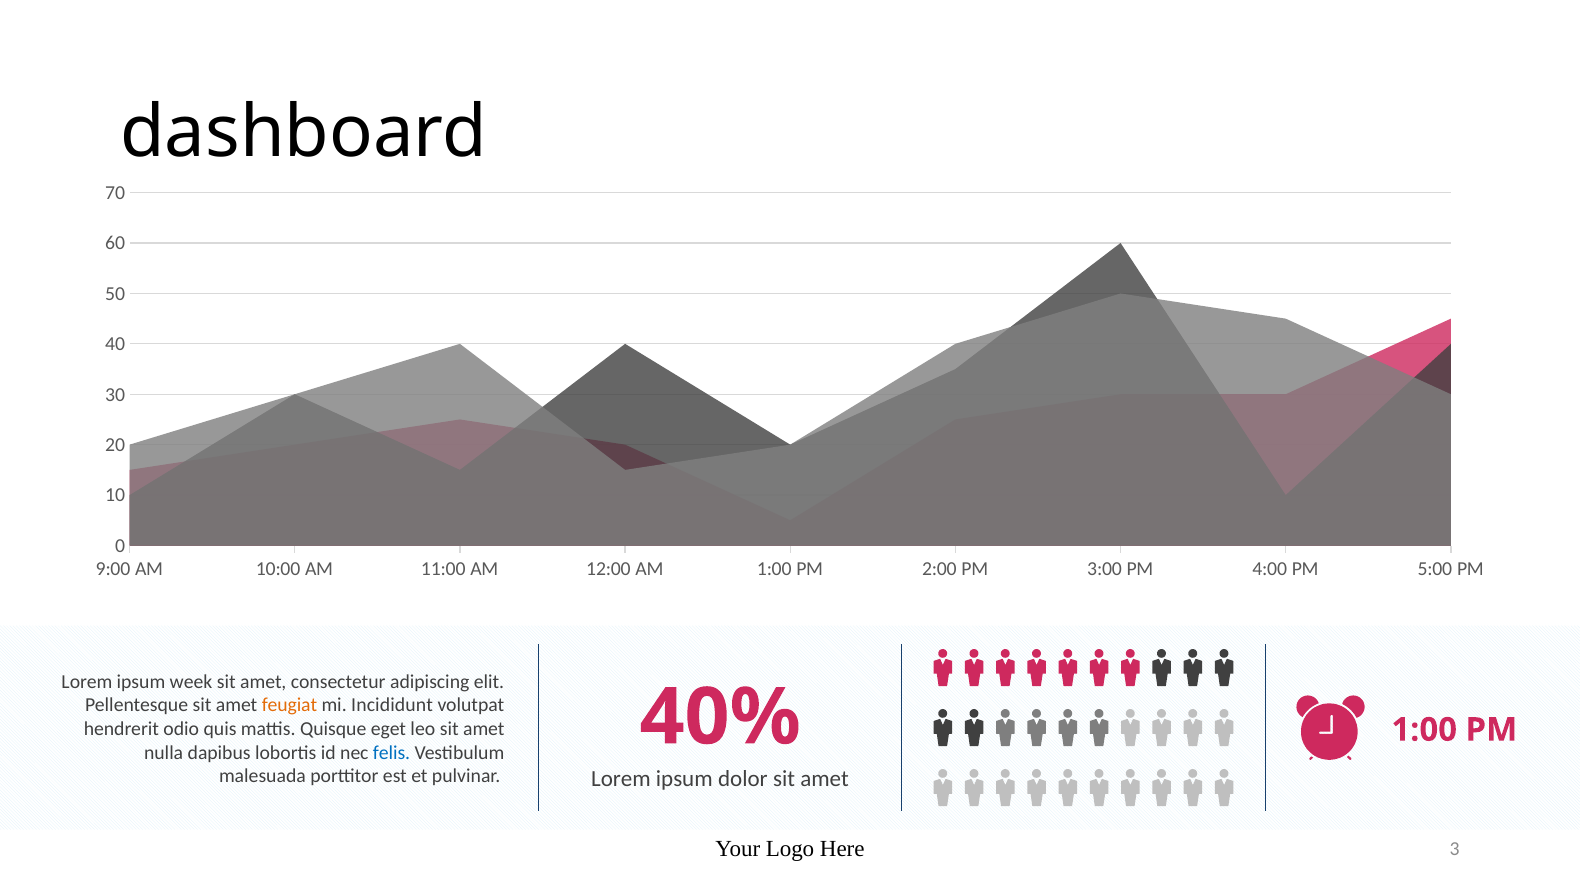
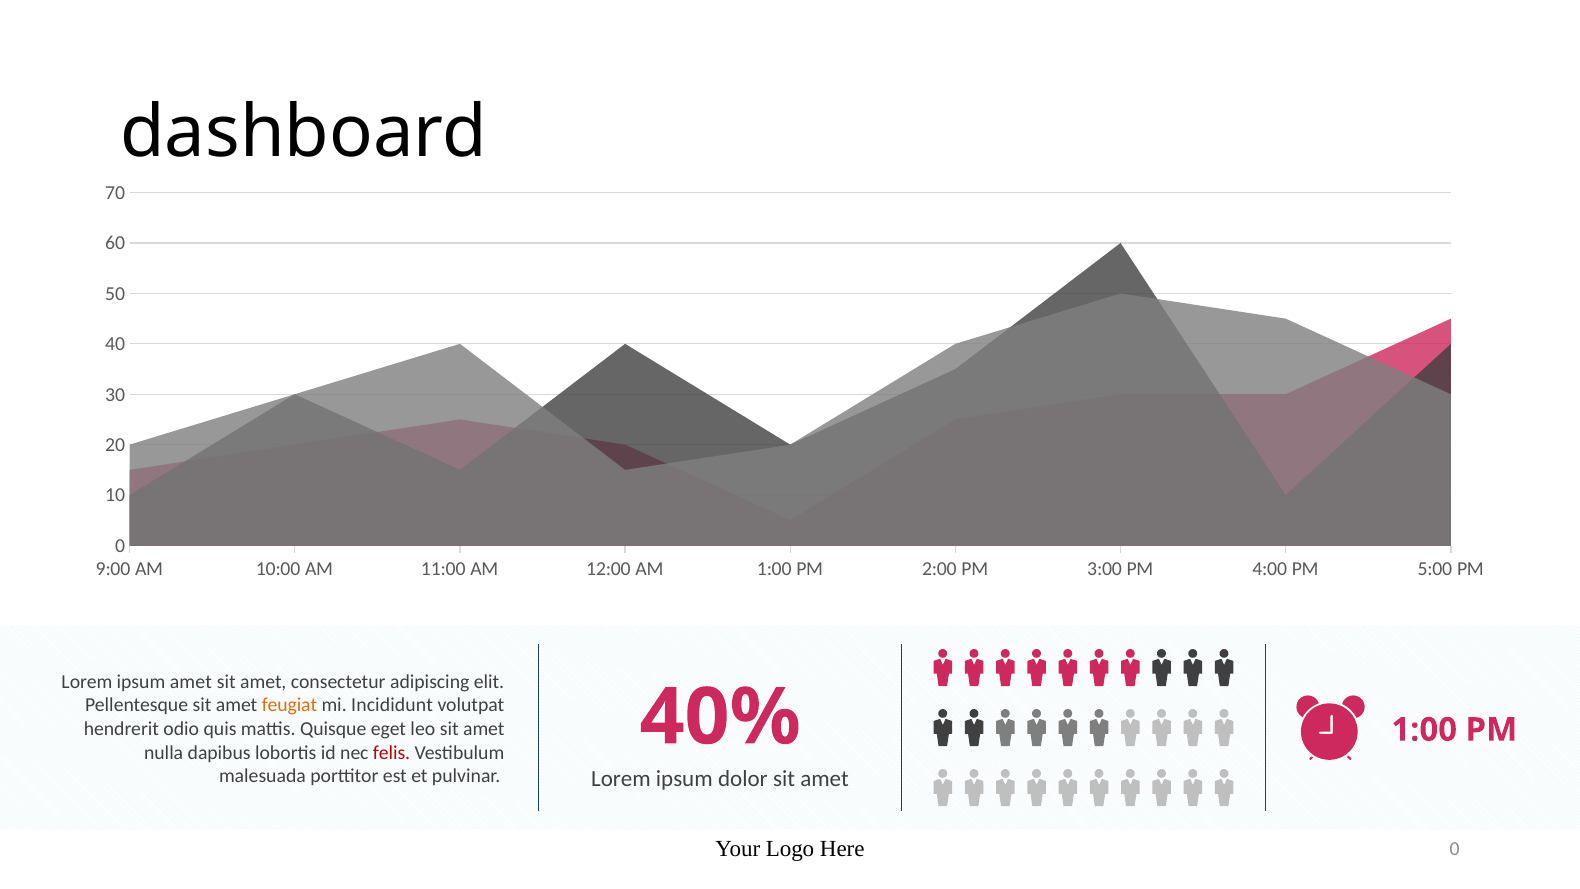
ipsum week: week -> amet
felis colour: blue -> red
Here 3: 3 -> 0
